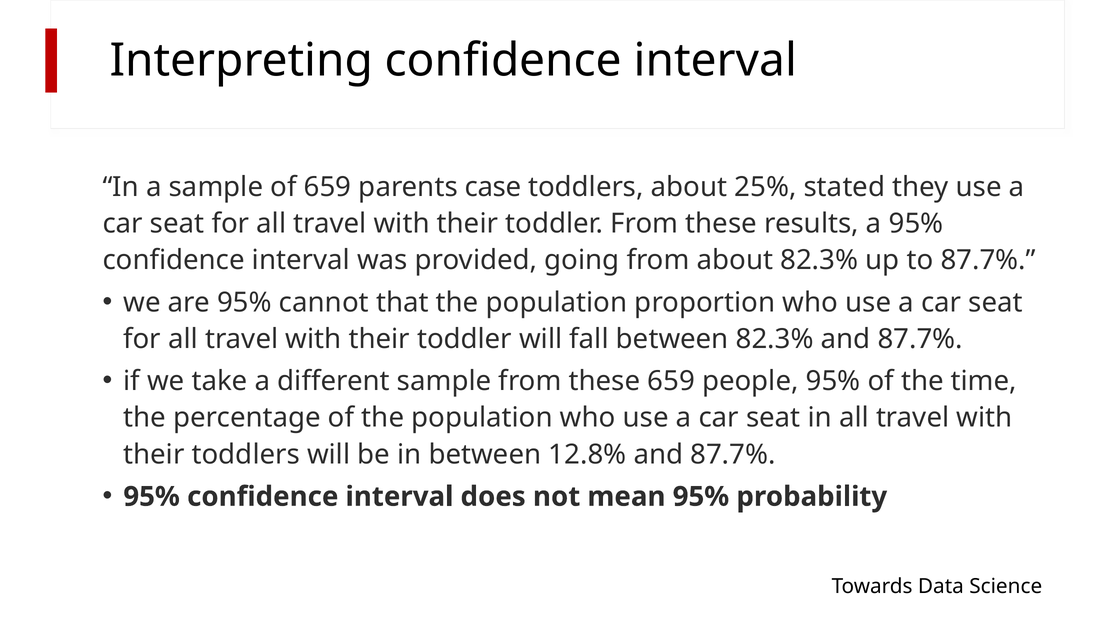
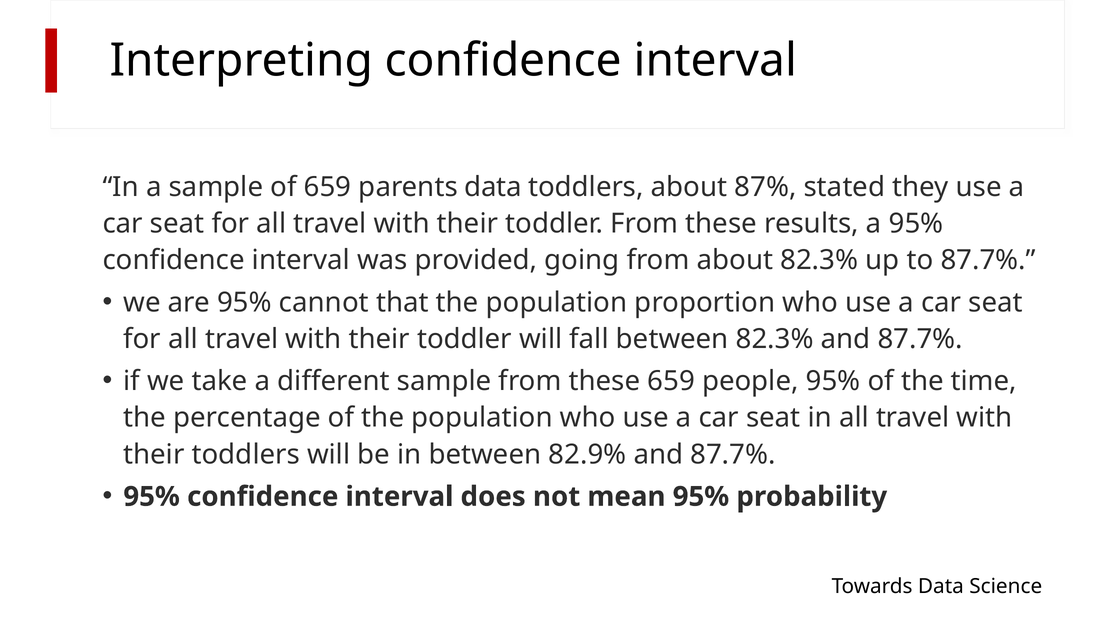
parents case: case -> data
25%: 25% -> 87%
12.8%: 12.8% -> 82.9%
